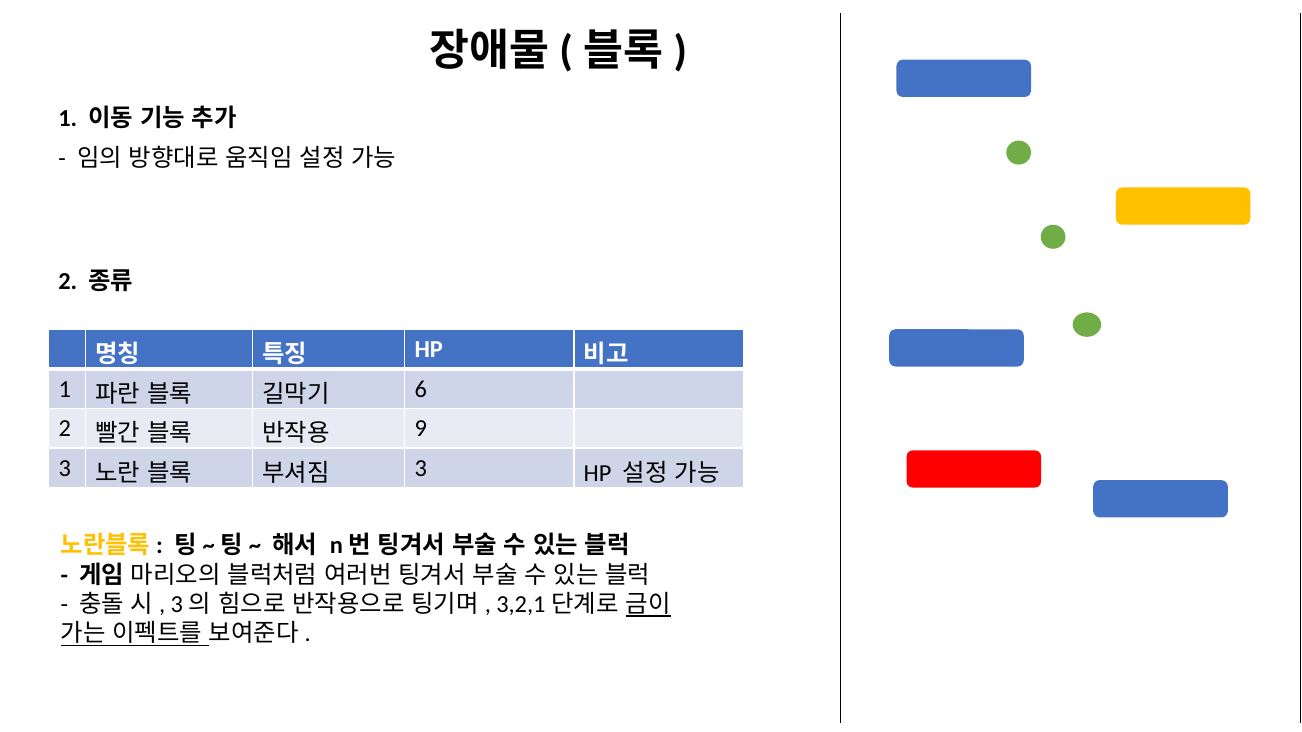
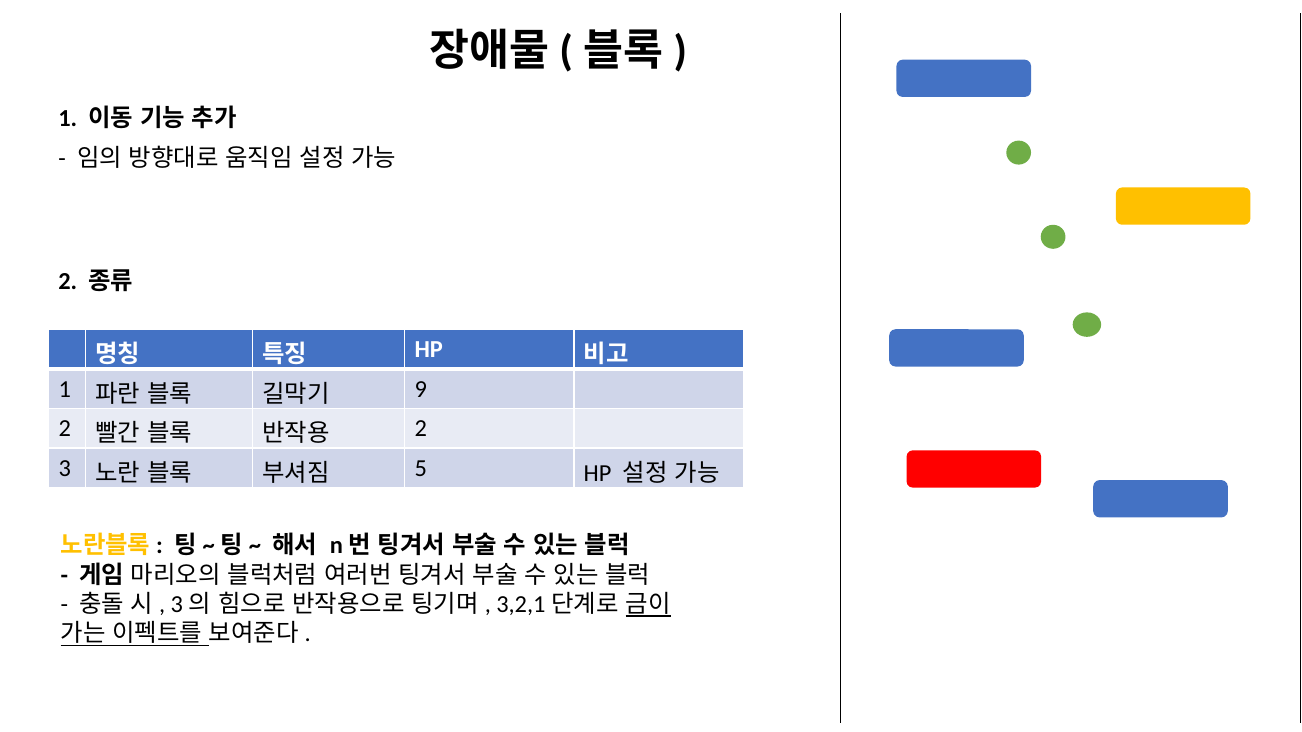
6: 6 -> 9
9 at (421, 429): 9 -> 2
3 at (421, 468): 3 -> 5
